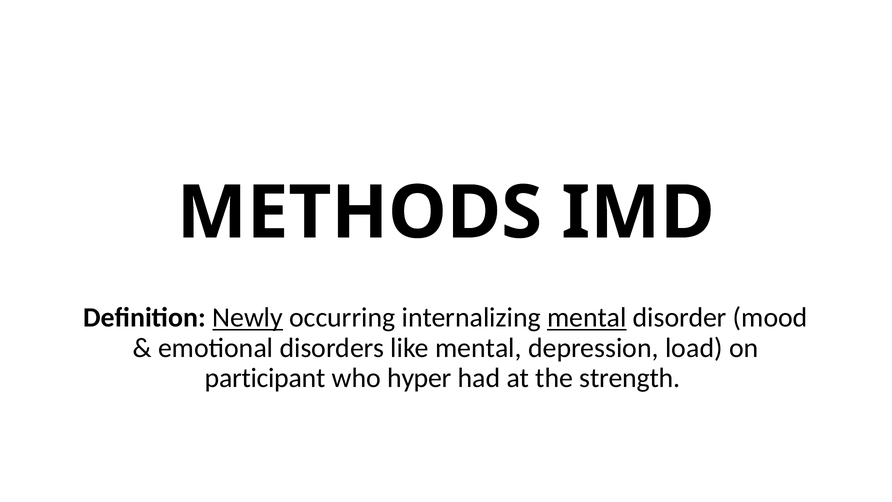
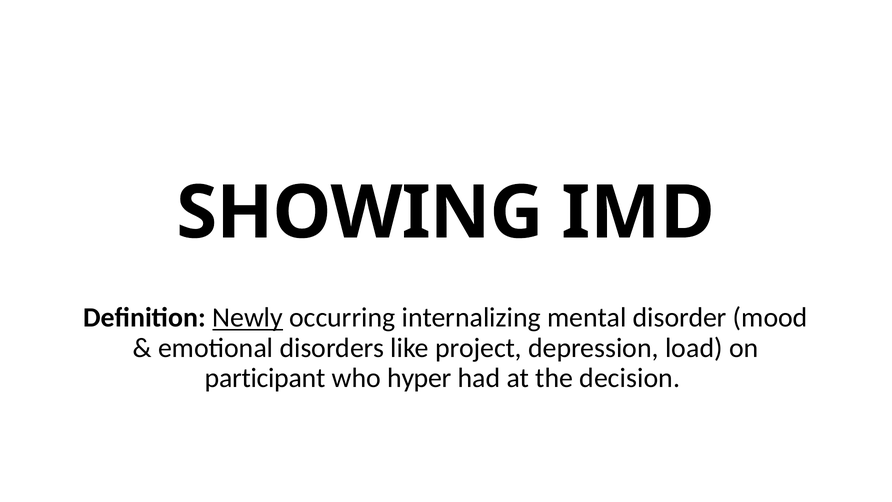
METHODS: METHODS -> SHOWING
mental at (587, 318) underline: present -> none
like mental: mental -> project
strength: strength -> decision
